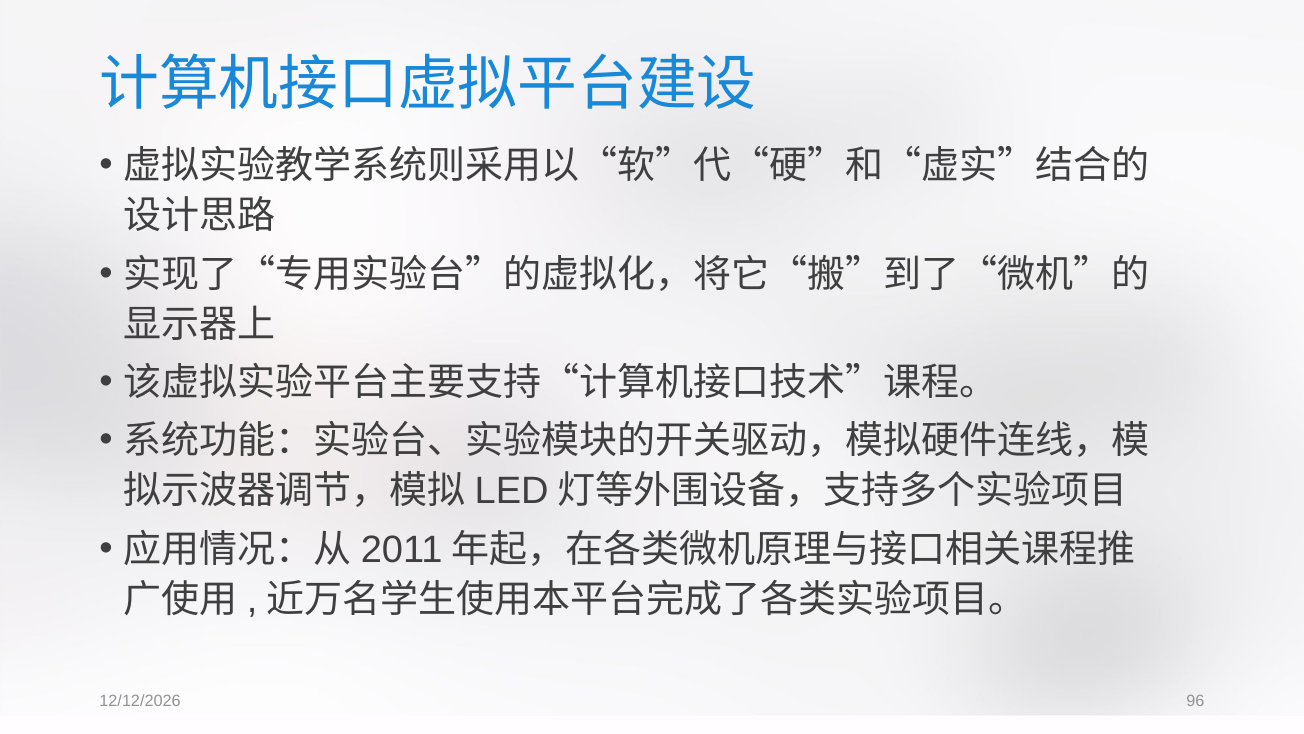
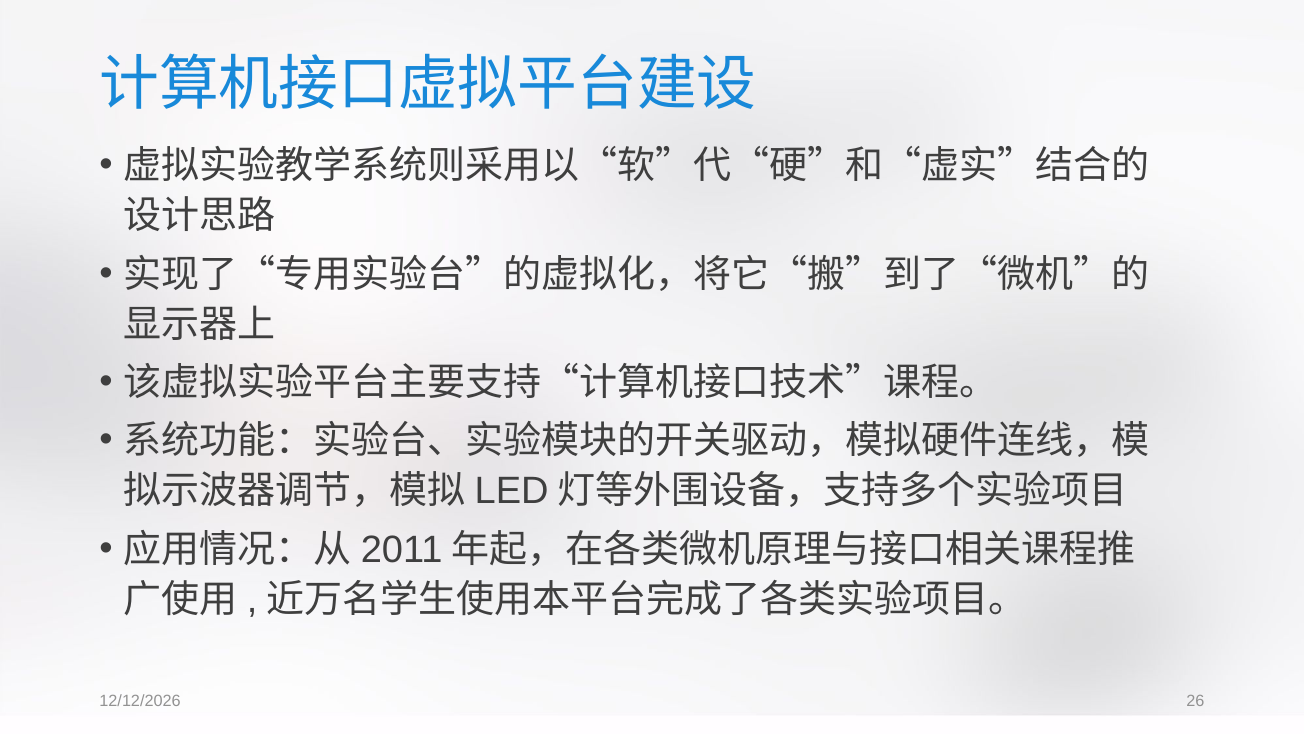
96: 96 -> 26
